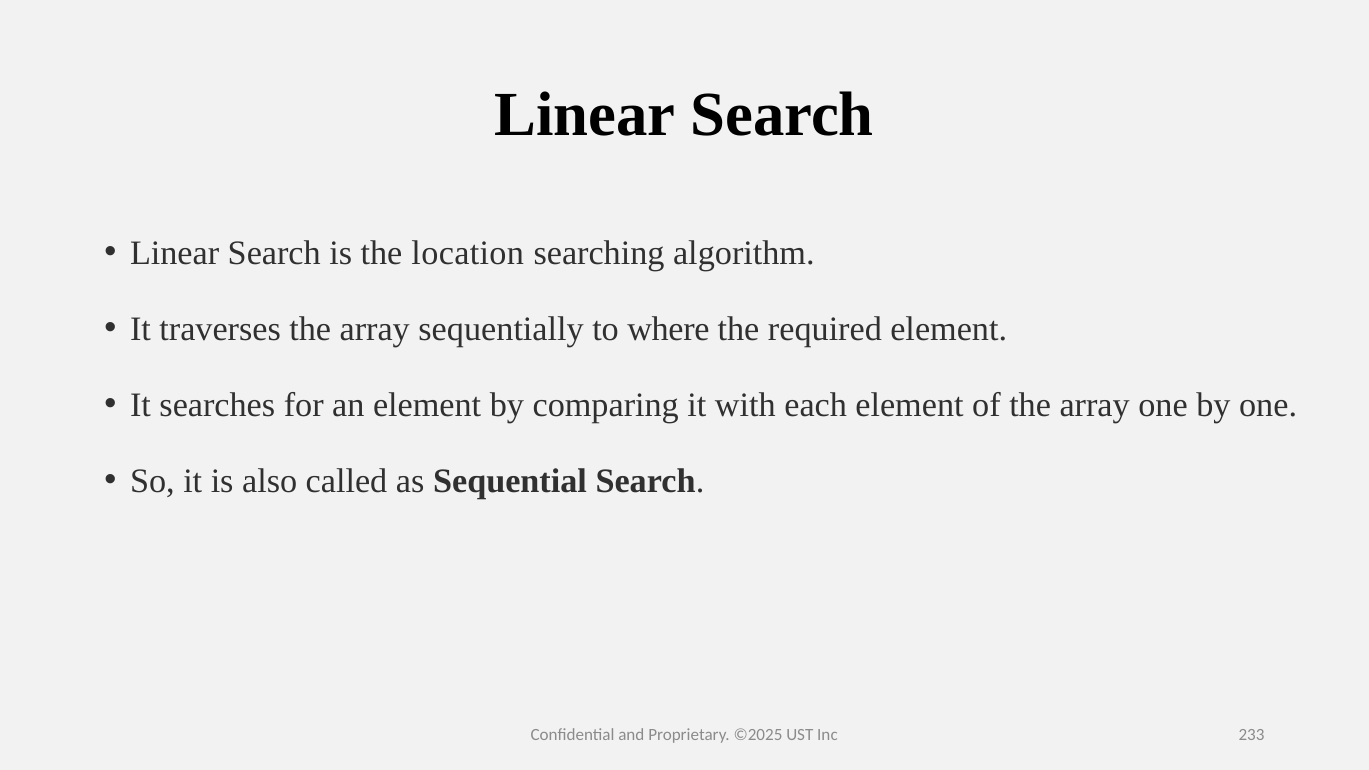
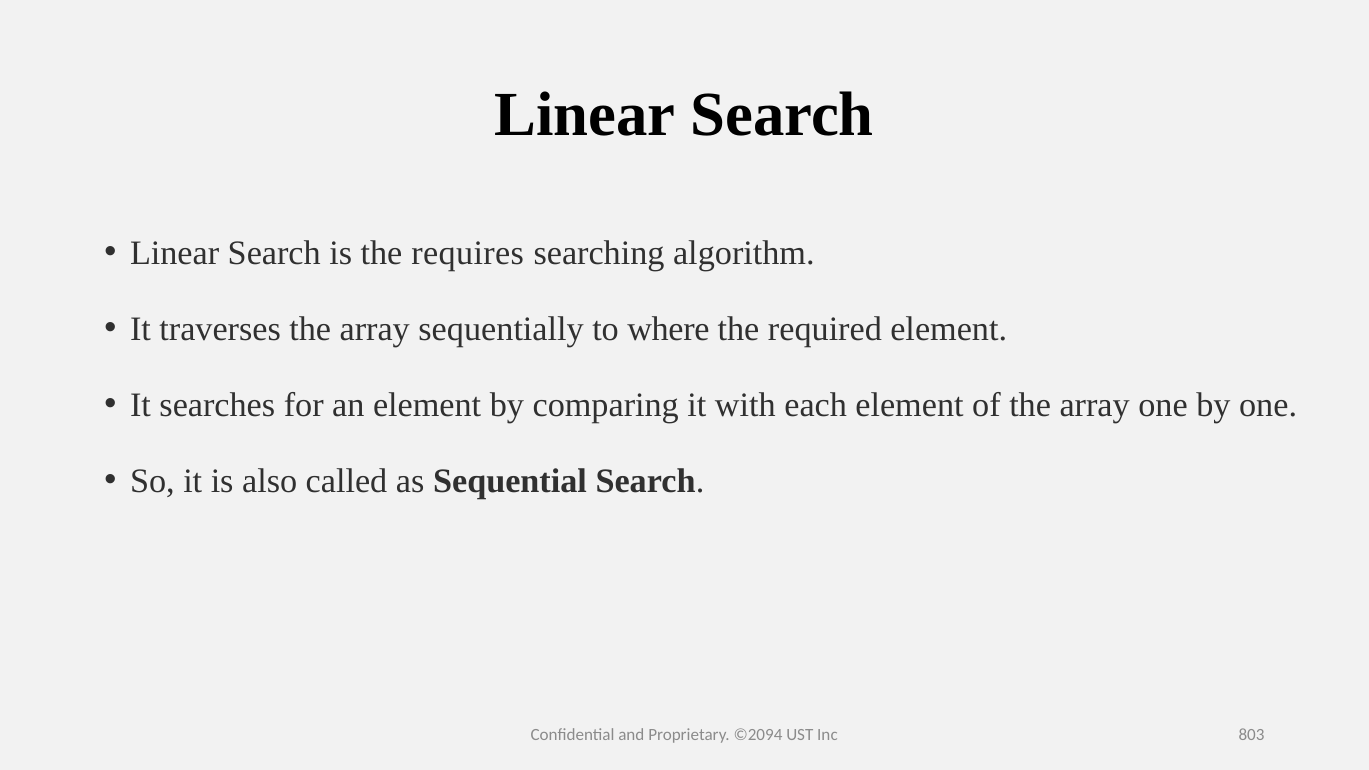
location: location -> requires
©2025: ©2025 -> ©2094
233: 233 -> 803
